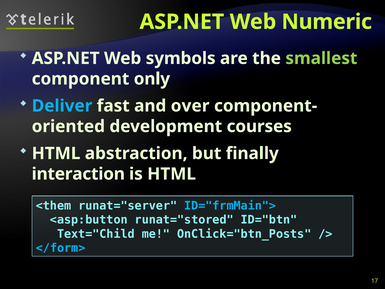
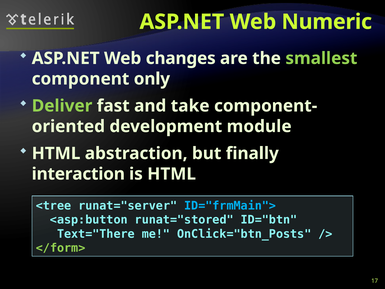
symbols: symbols -> changes
Deliver colour: light blue -> light green
over: over -> take
courses: courses -> module
<them: <them -> <tree
Text="Child: Text="Child -> Text="There
</form> colour: light blue -> light green
